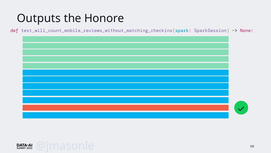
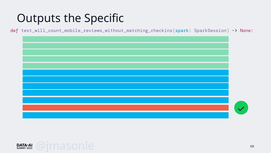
Honore: Honore -> Specific
